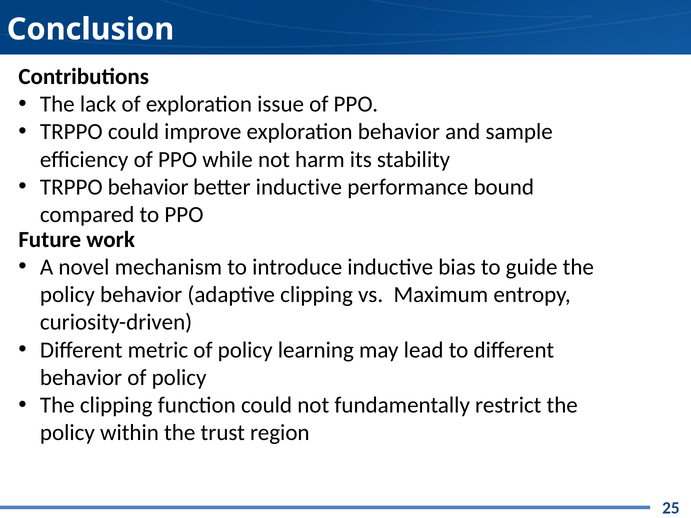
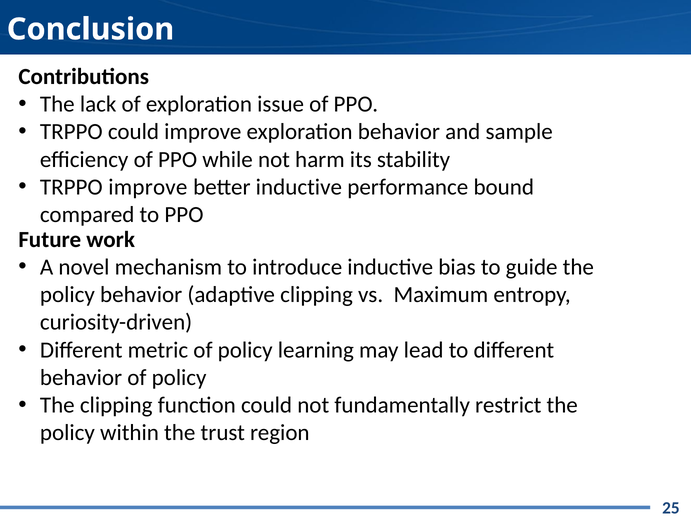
TRPPO behavior: behavior -> improve
